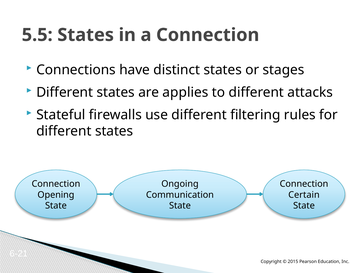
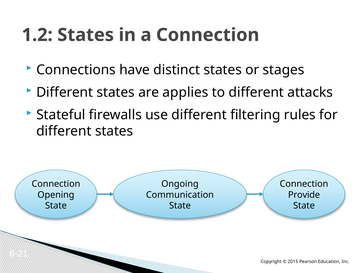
5.5: 5.5 -> 1.2
Certain: Certain -> Provide
